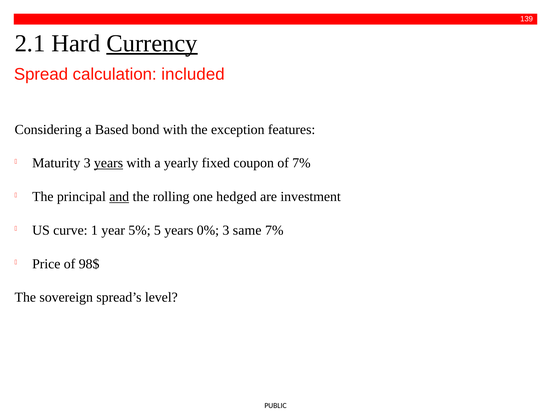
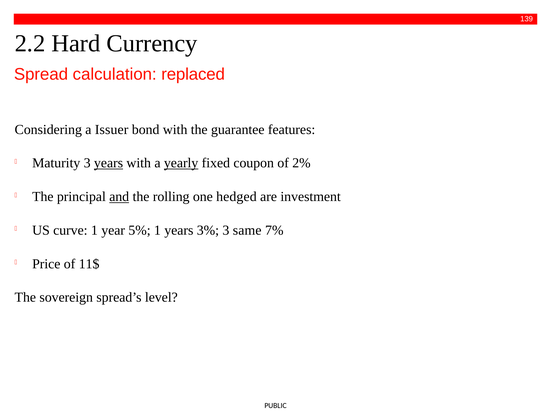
2.1: 2.1 -> 2.2
Currency underline: present -> none
included: included -> replaced
Based: Based -> Issuer
exception: exception -> guarantee
yearly underline: none -> present
of 7%: 7% -> 2%
5% 5: 5 -> 1
0%: 0% -> 3%
98$: 98$ -> 11$
